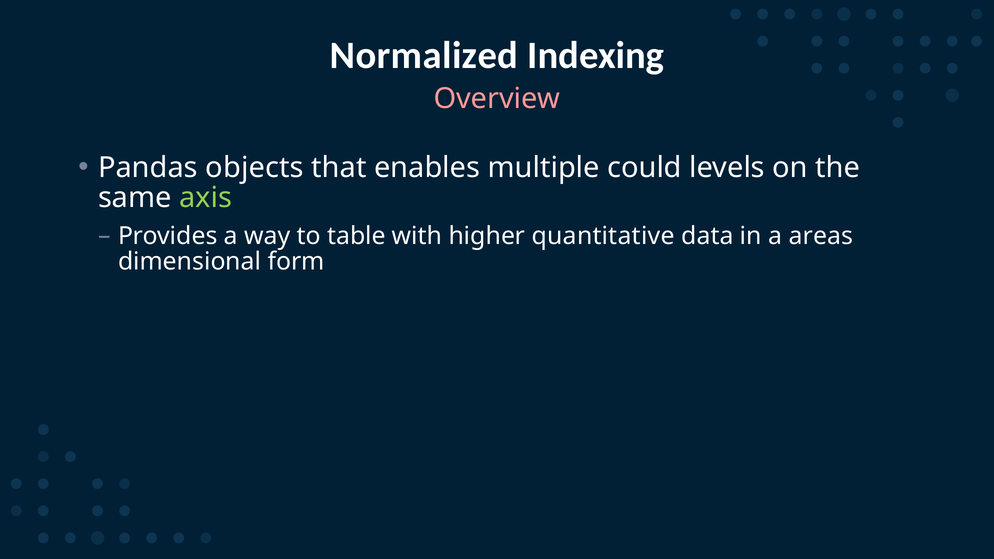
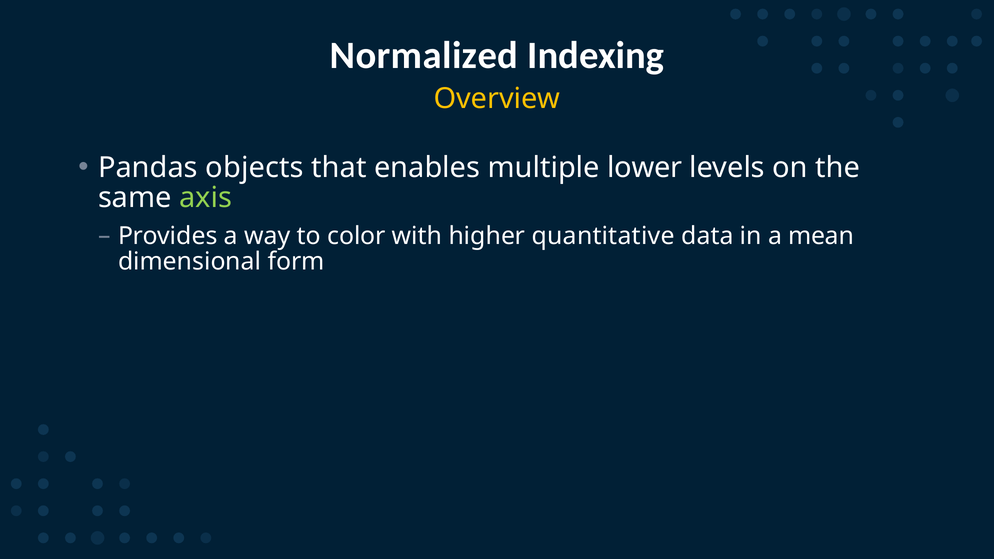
Overview colour: pink -> yellow
could: could -> lower
table: table -> color
areas: areas -> mean
